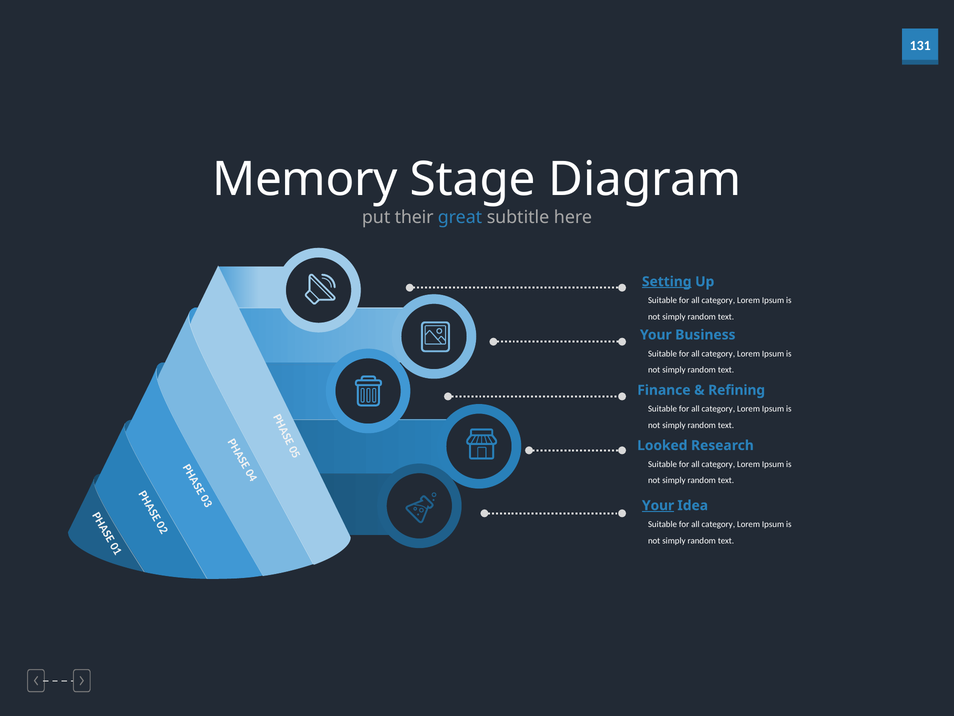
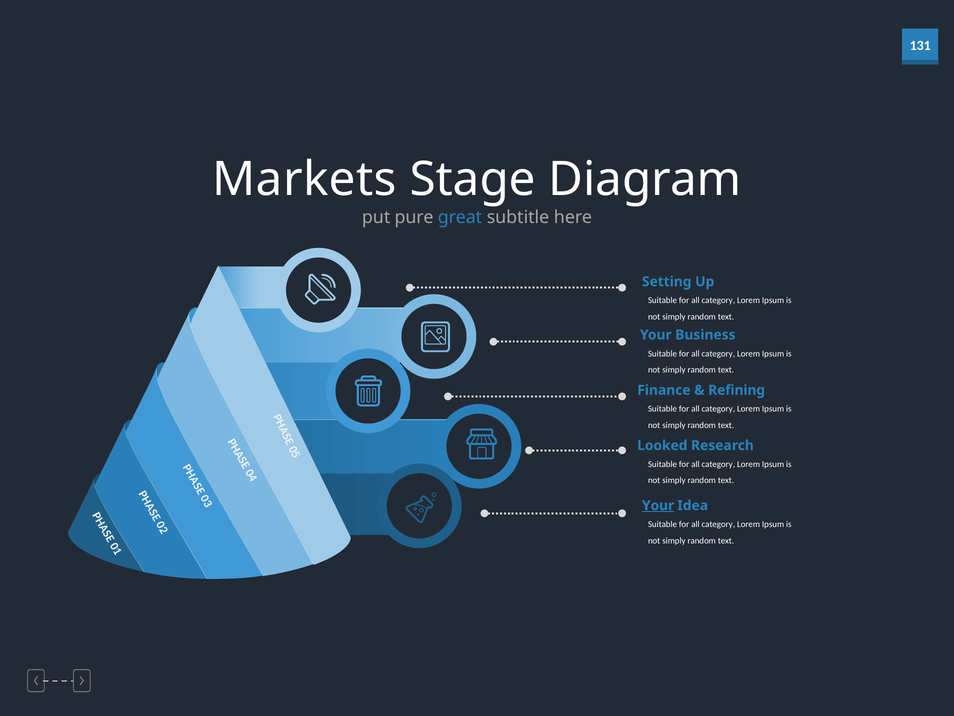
Memory: Memory -> Markets
their: their -> pure
Setting underline: present -> none
